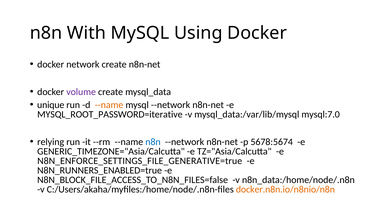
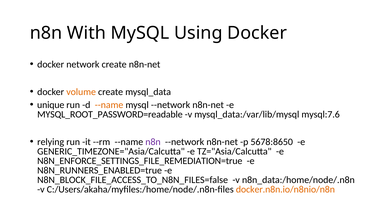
volume colour: purple -> orange
MYSQL_ROOT_PASSWORD=iterative: MYSQL_ROOT_PASSWORD=iterative -> MYSQL_ROOT_PASSWORD=readable
mysql:7.0: mysql:7.0 -> mysql:7.6
n8n at (153, 142) colour: blue -> purple
5678:5674: 5678:5674 -> 5678:8650
N8N_ENFORCE_SETTINGS_FILE_GENERATIVE=true: N8N_ENFORCE_SETTINGS_FILE_GENERATIVE=true -> N8N_ENFORCE_SETTINGS_FILE_REMEDIATION=true
